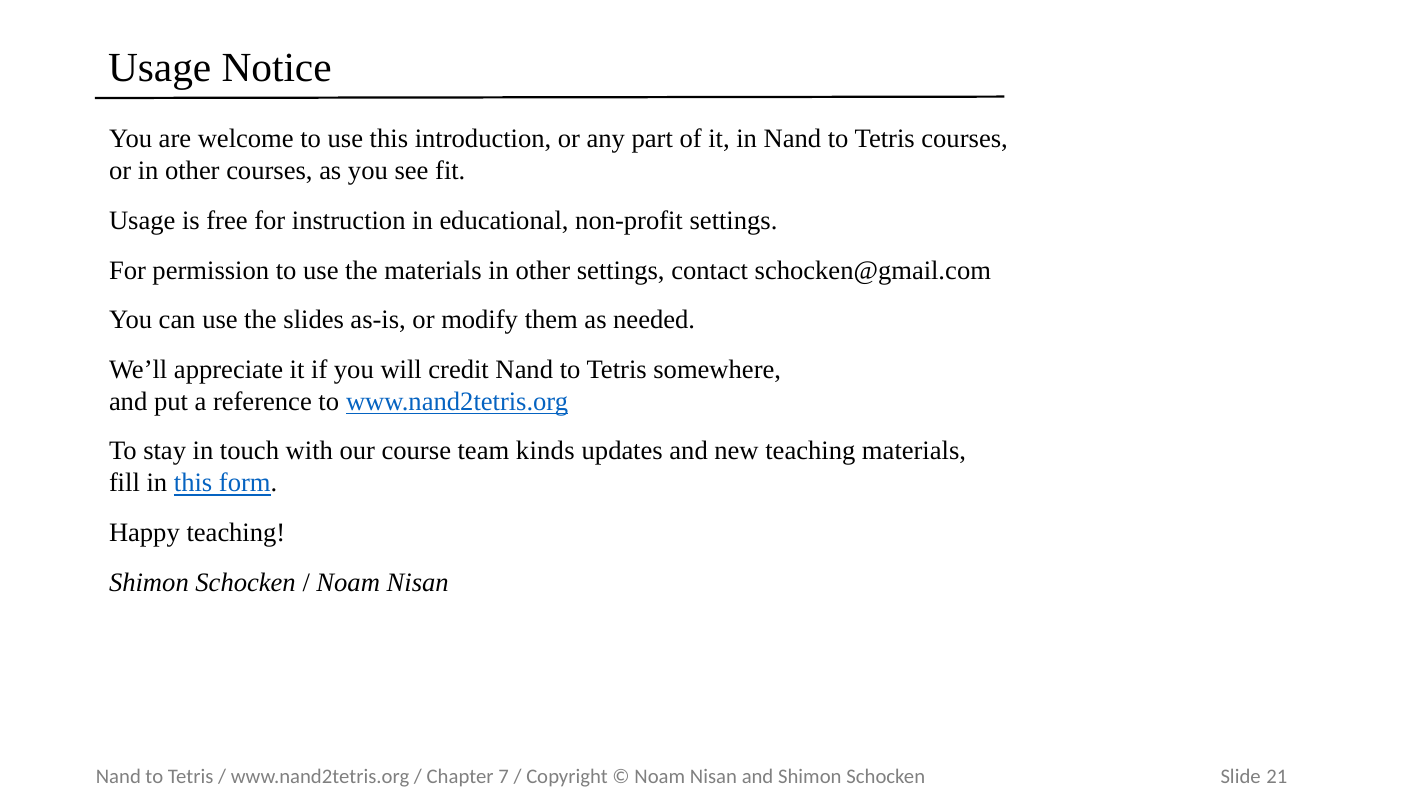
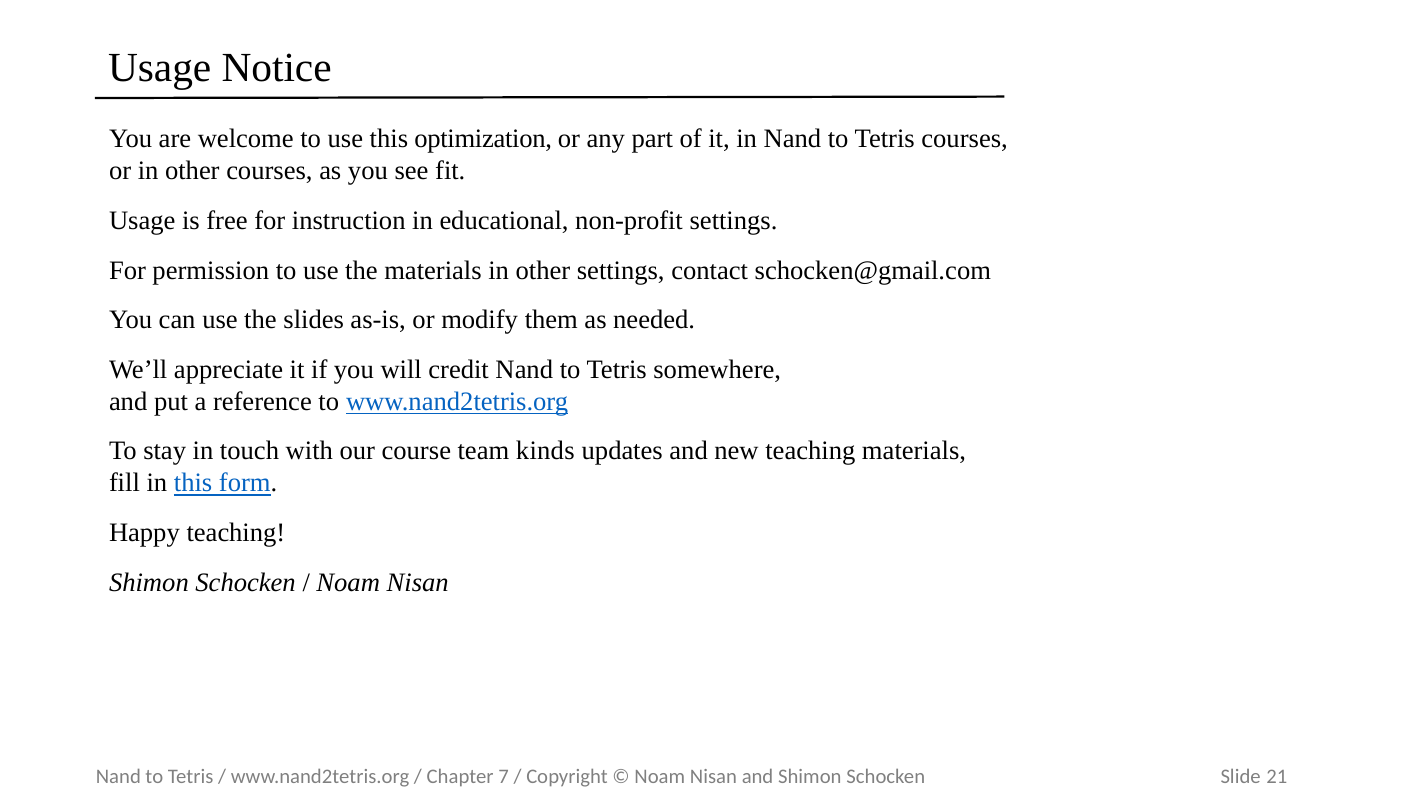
introduction: introduction -> optimization
